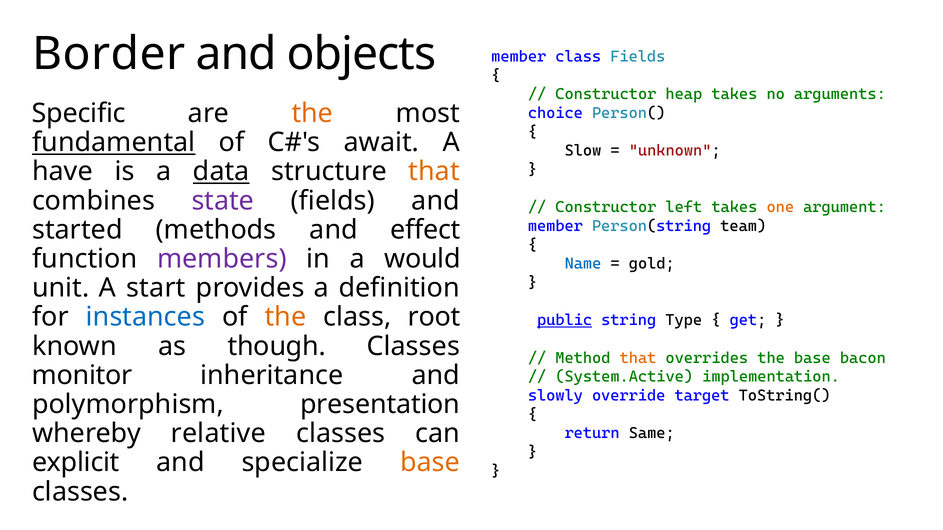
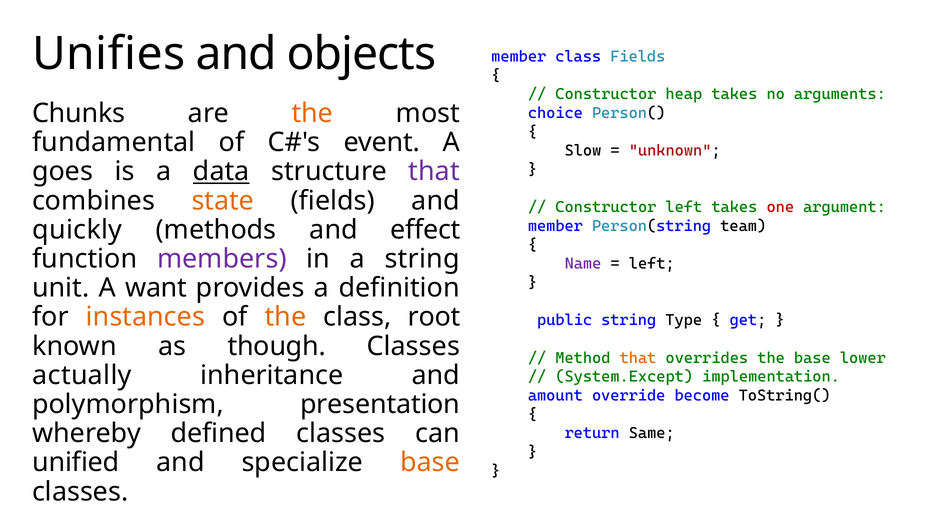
Border: Border -> Unifies
Specific: Specific -> Chunks
fundamental underline: present -> none
await: await -> event
have: have -> goes
that at (434, 172) colour: orange -> purple
state colour: purple -> orange
one colour: orange -> red
started: started -> quickly
a would: would -> string
Name colour: blue -> purple
gold at (652, 264): gold -> left
start: start -> want
instances colour: blue -> orange
public underline: present -> none
bacon: bacon -> lower
monitor: monitor -> actually
System.Active: System.Active -> System.Except
slowly: slowly -> amount
target: target -> become
relative: relative -> defined
explicit: explicit -> unified
